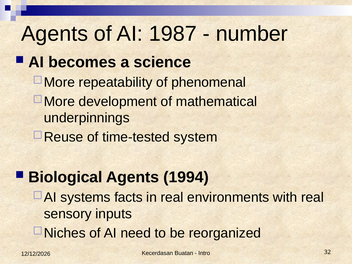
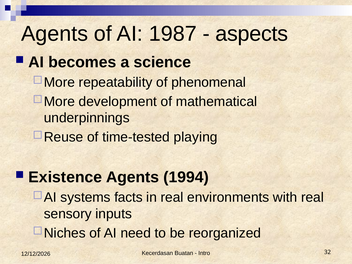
number: number -> aspects
system: system -> playing
Biological: Biological -> Existence
